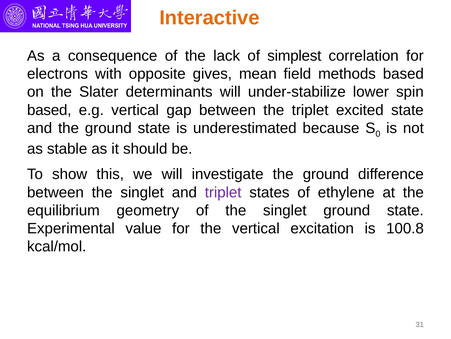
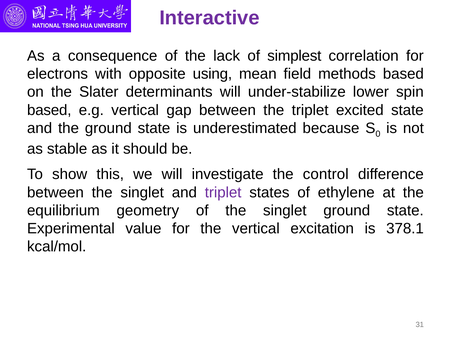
Interactive colour: orange -> purple
gives: gives -> using
investigate the ground: ground -> control
100.8: 100.8 -> 378.1
